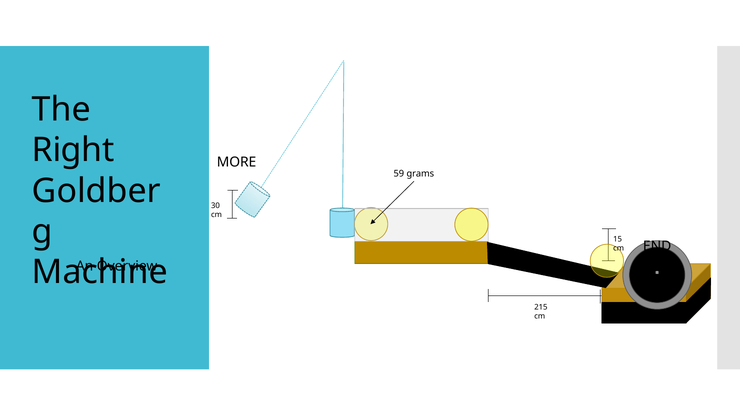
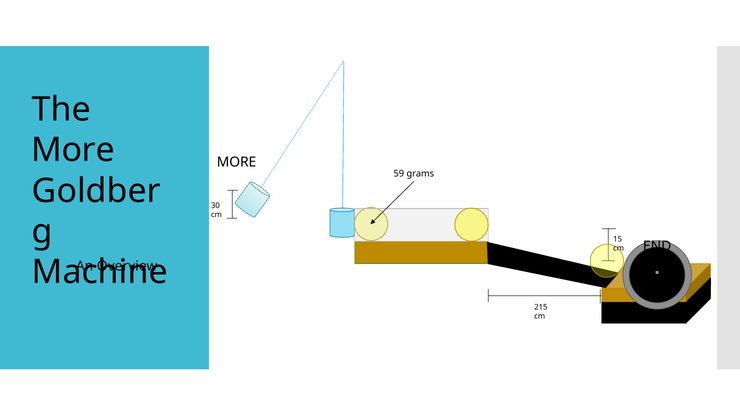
Right at (73, 150): Right -> More
